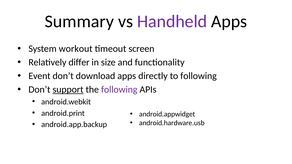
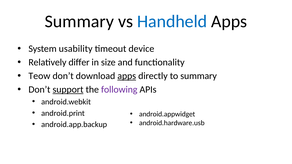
Handheld colour: purple -> blue
workout: workout -> usability
screen: screen -> device
Event: Event -> Teow
apps at (127, 76) underline: none -> present
to following: following -> summary
